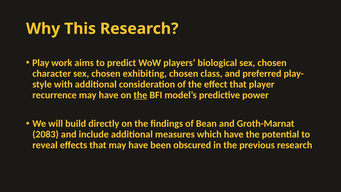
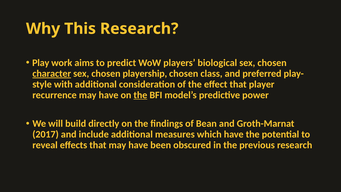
character underline: none -> present
exhibiting: exhibiting -> playership
2083: 2083 -> 2017
